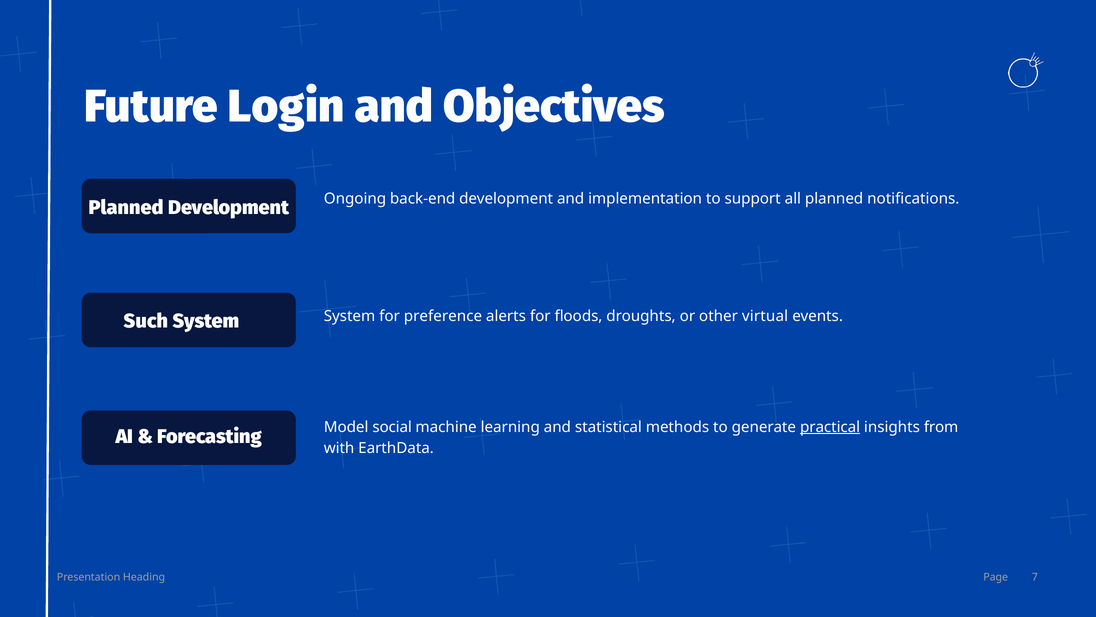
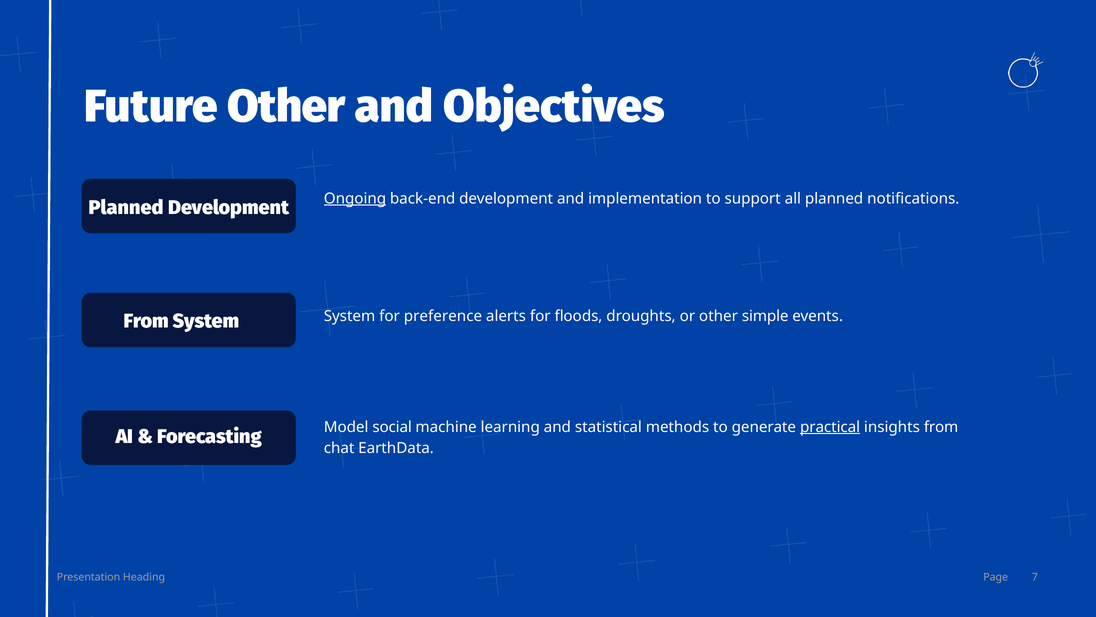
Future Login: Login -> Other
Ongoing underline: none -> present
virtual: virtual -> simple
Such at (146, 321): Such -> From
with: with -> chat
